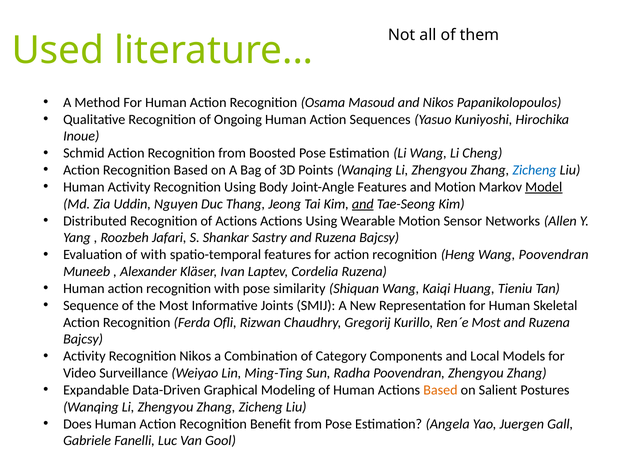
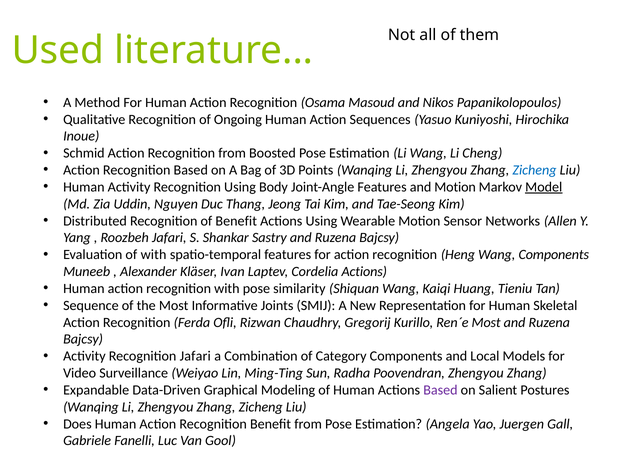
and at (363, 204) underline: present -> none
of Actions: Actions -> Benefit
Wang Poovendran: Poovendran -> Components
Cordelia Ruzena: Ruzena -> Actions
Recognition Nikos: Nikos -> Jafari
Based at (440, 390) colour: orange -> purple
